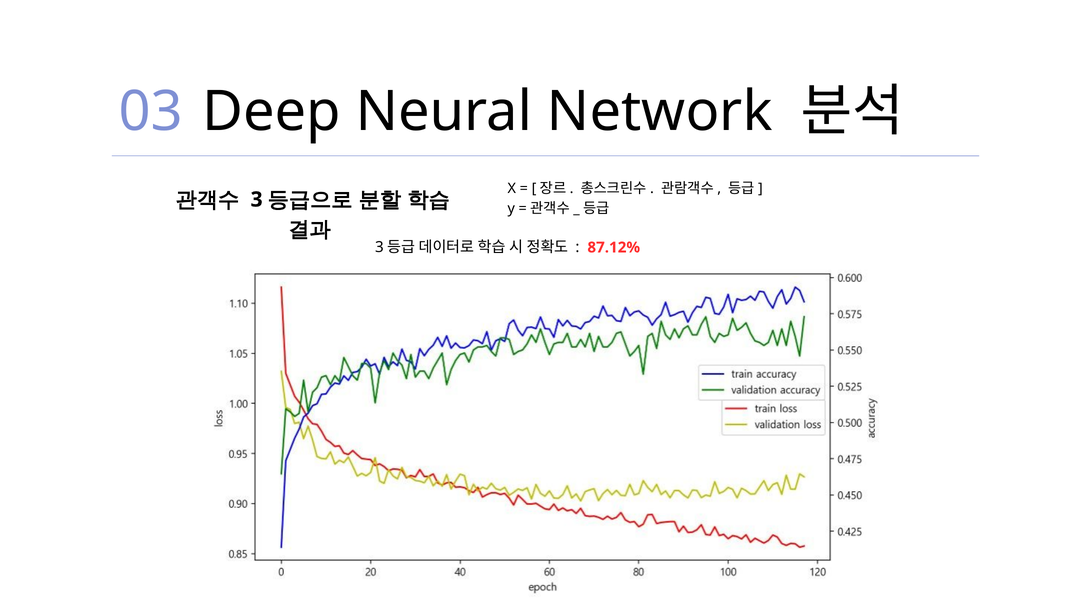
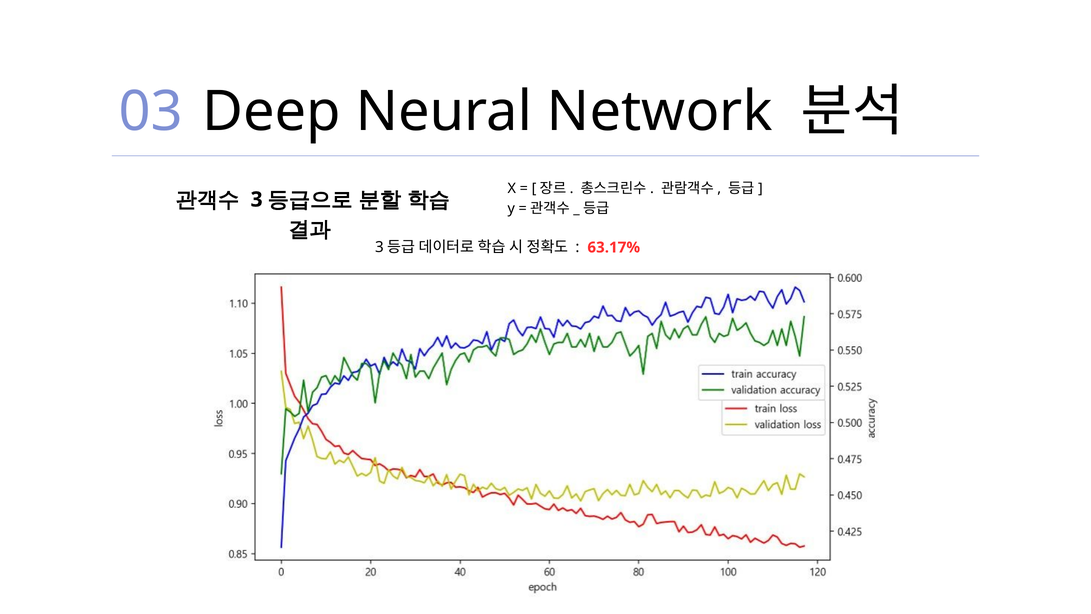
87.12%: 87.12% -> 63.17%
